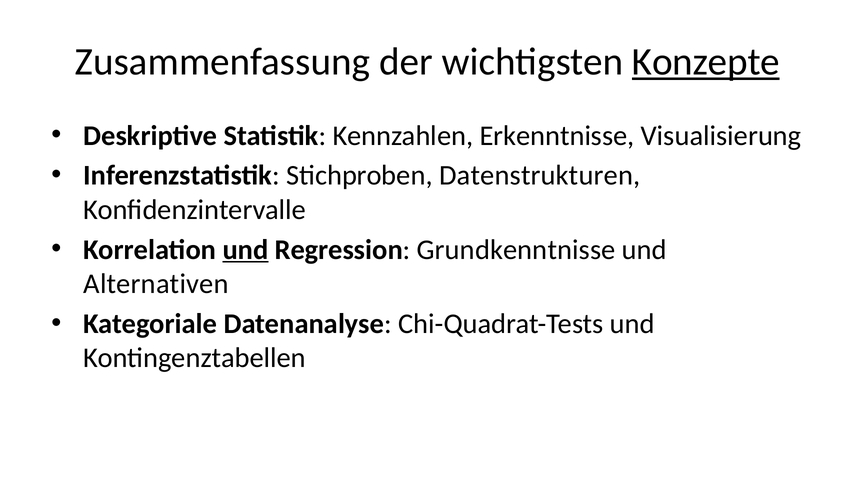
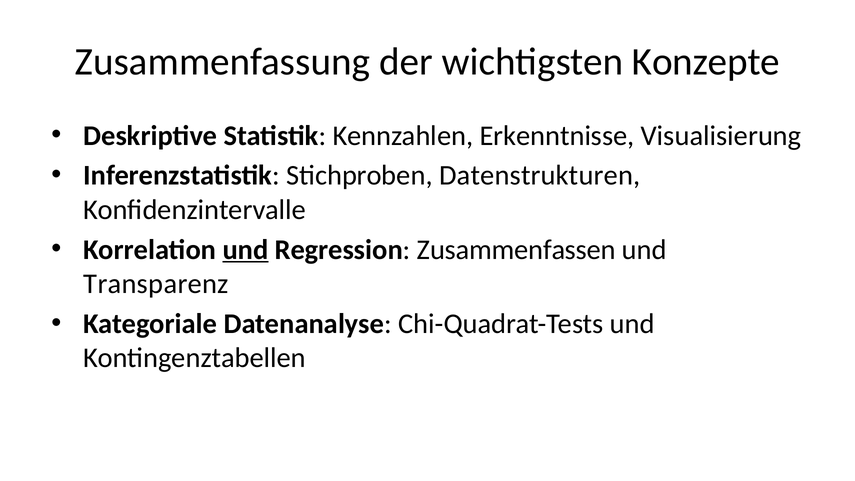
Konzepte underline: present -> none
Grundkenntnisse: Grundkenntnisse -> Zusammenfassen
Alternativen: Alternativen -> Transparenz
